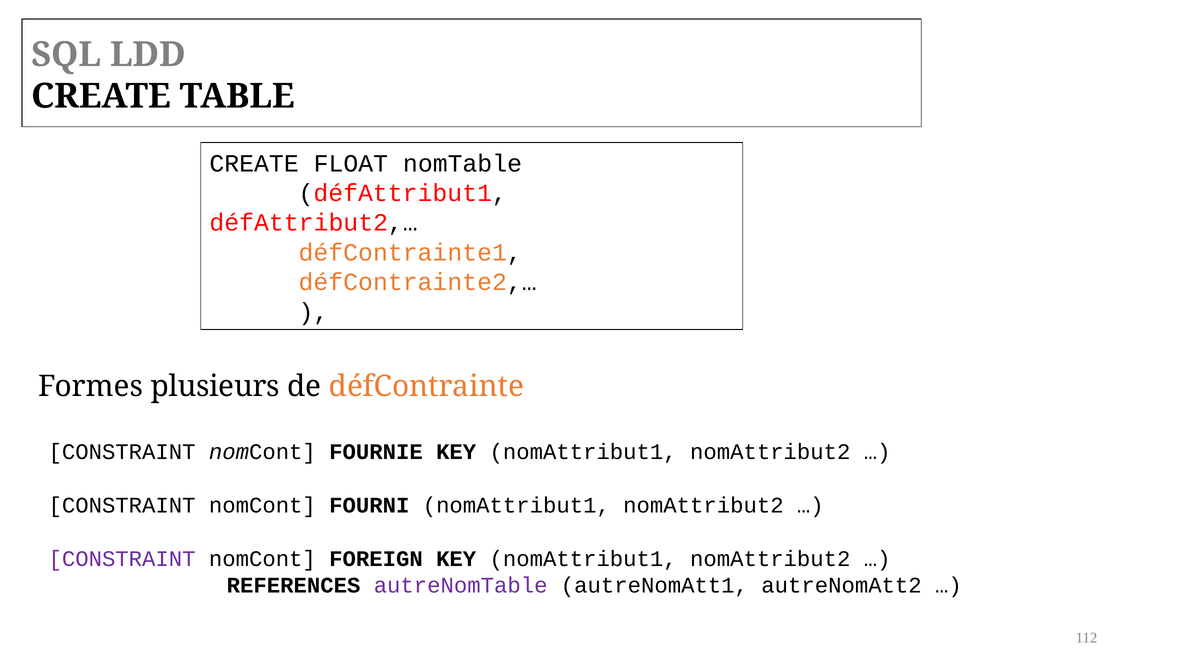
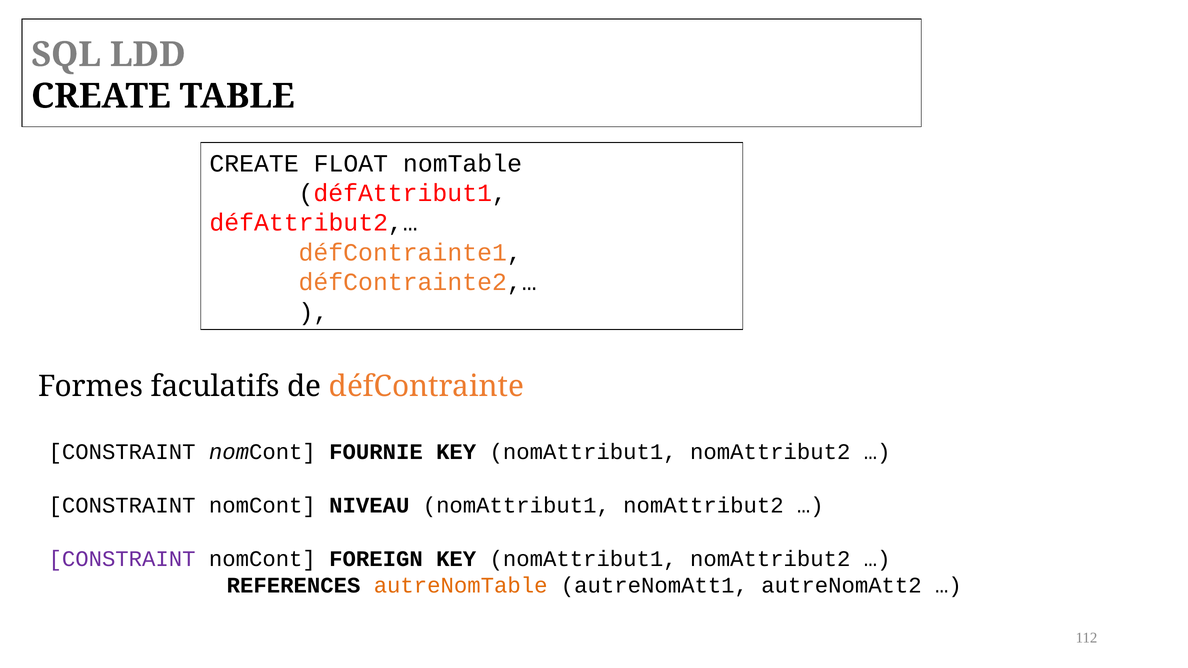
plusieurs: plusieurs -> faculatifs
FOURNI: FOURNI -> NIVEAU
autreNomTable colour: purple -> orange
